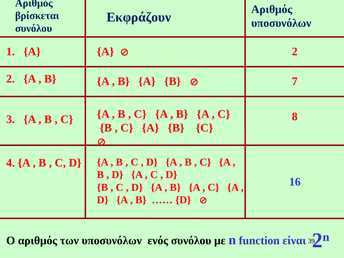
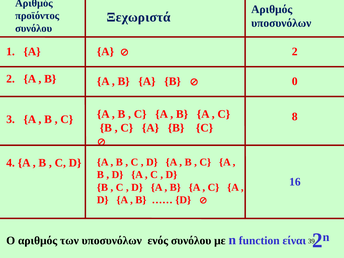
βρίσκεται: βρίσκεται -> προϊόντος
Εκφράζουν: Εκφράζουν -> Ξεχωριστά
7: 7 -> 0
